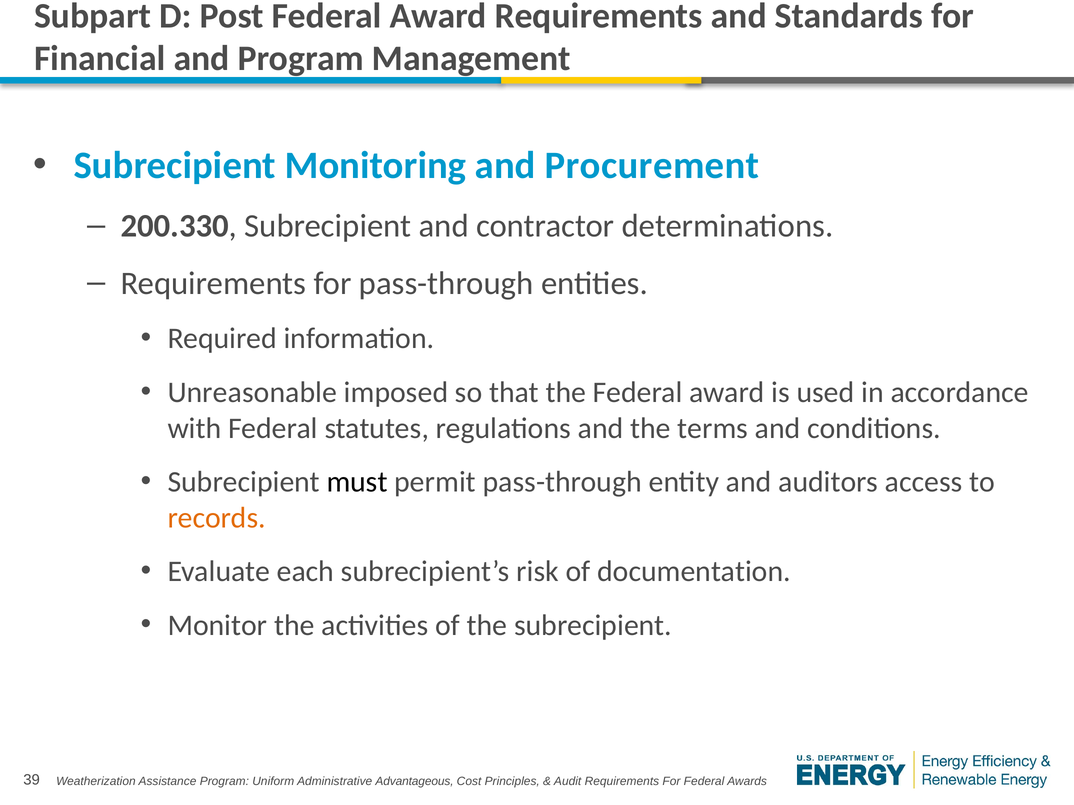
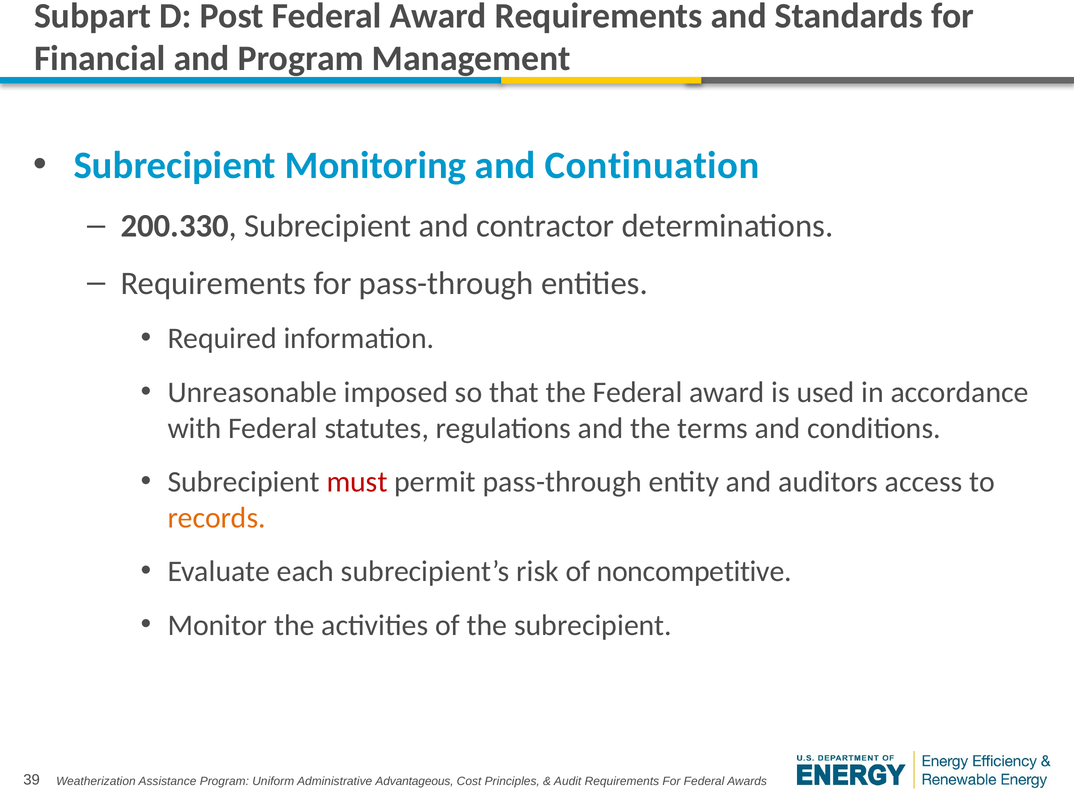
Procurement: Procurement -> Continuation
must colour: black -> red
documentation: documentation -> noncompetitive
